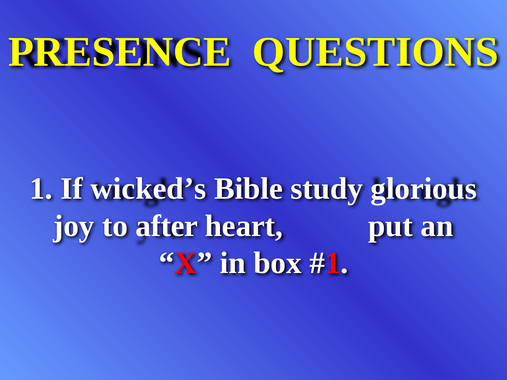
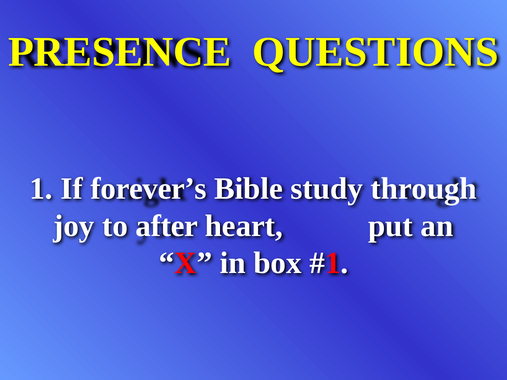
wicked’s: wicked’s -> forever’s
glorious: glorious -> through
